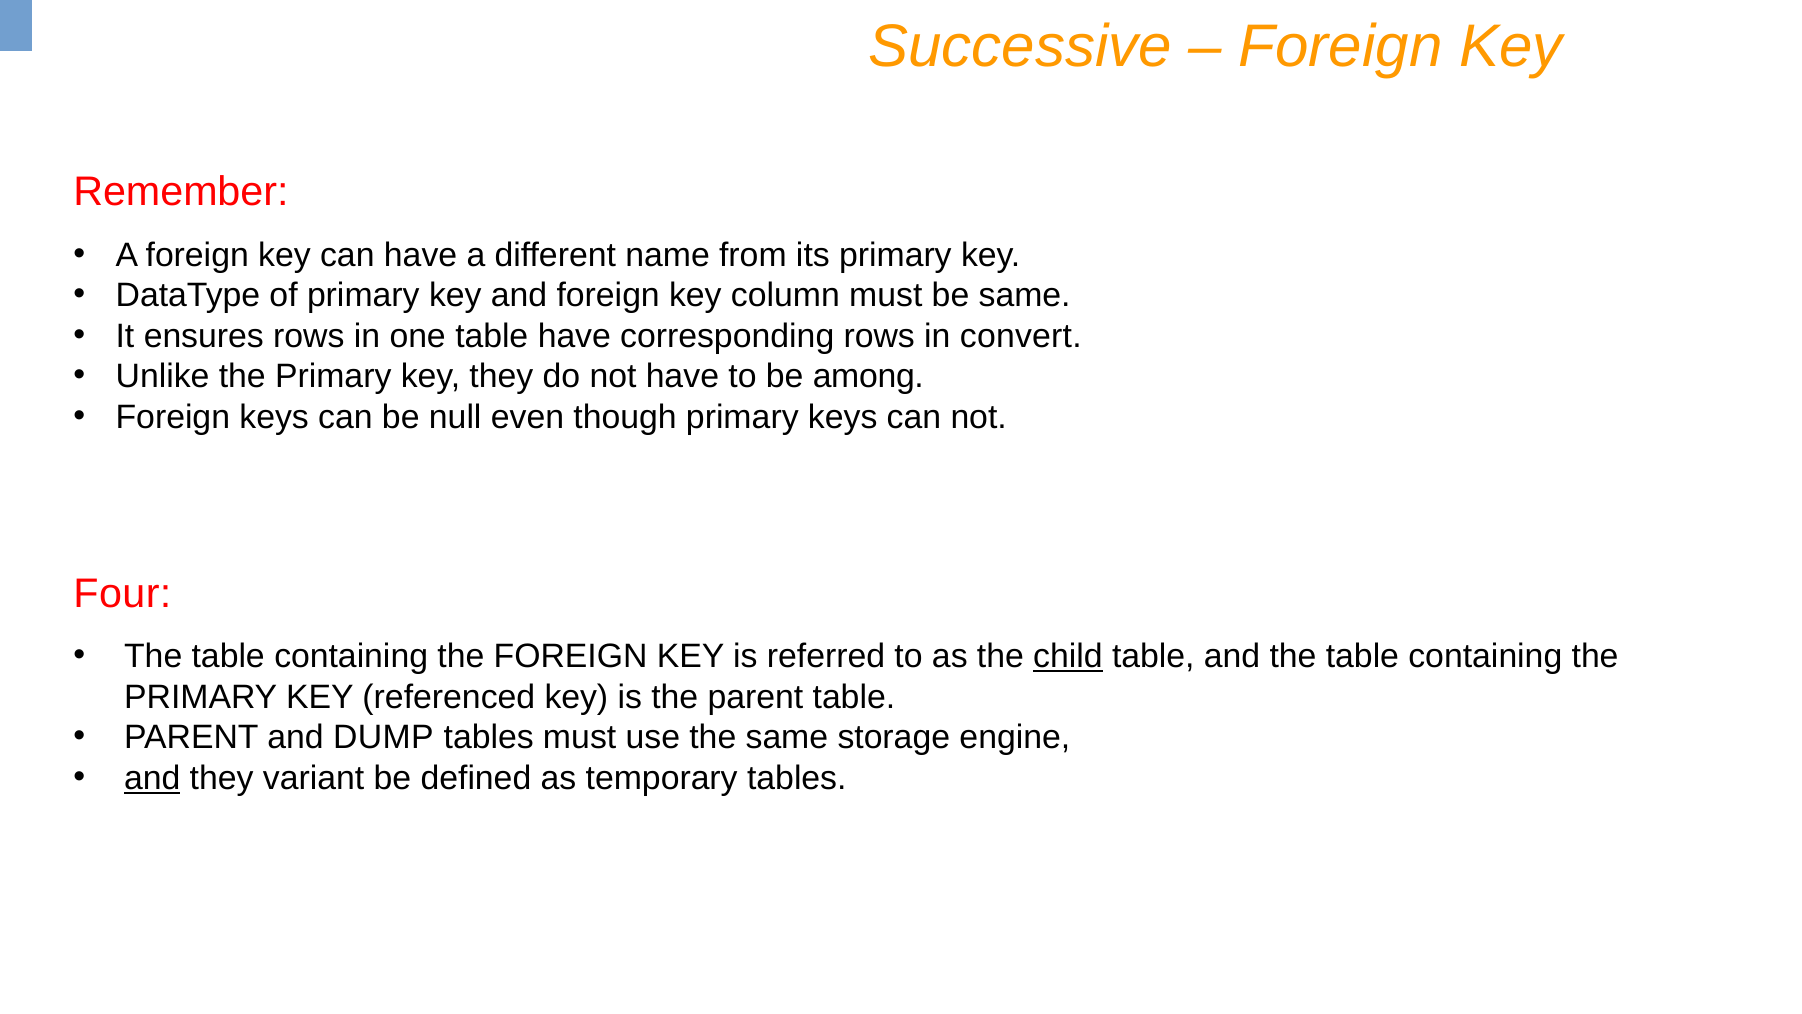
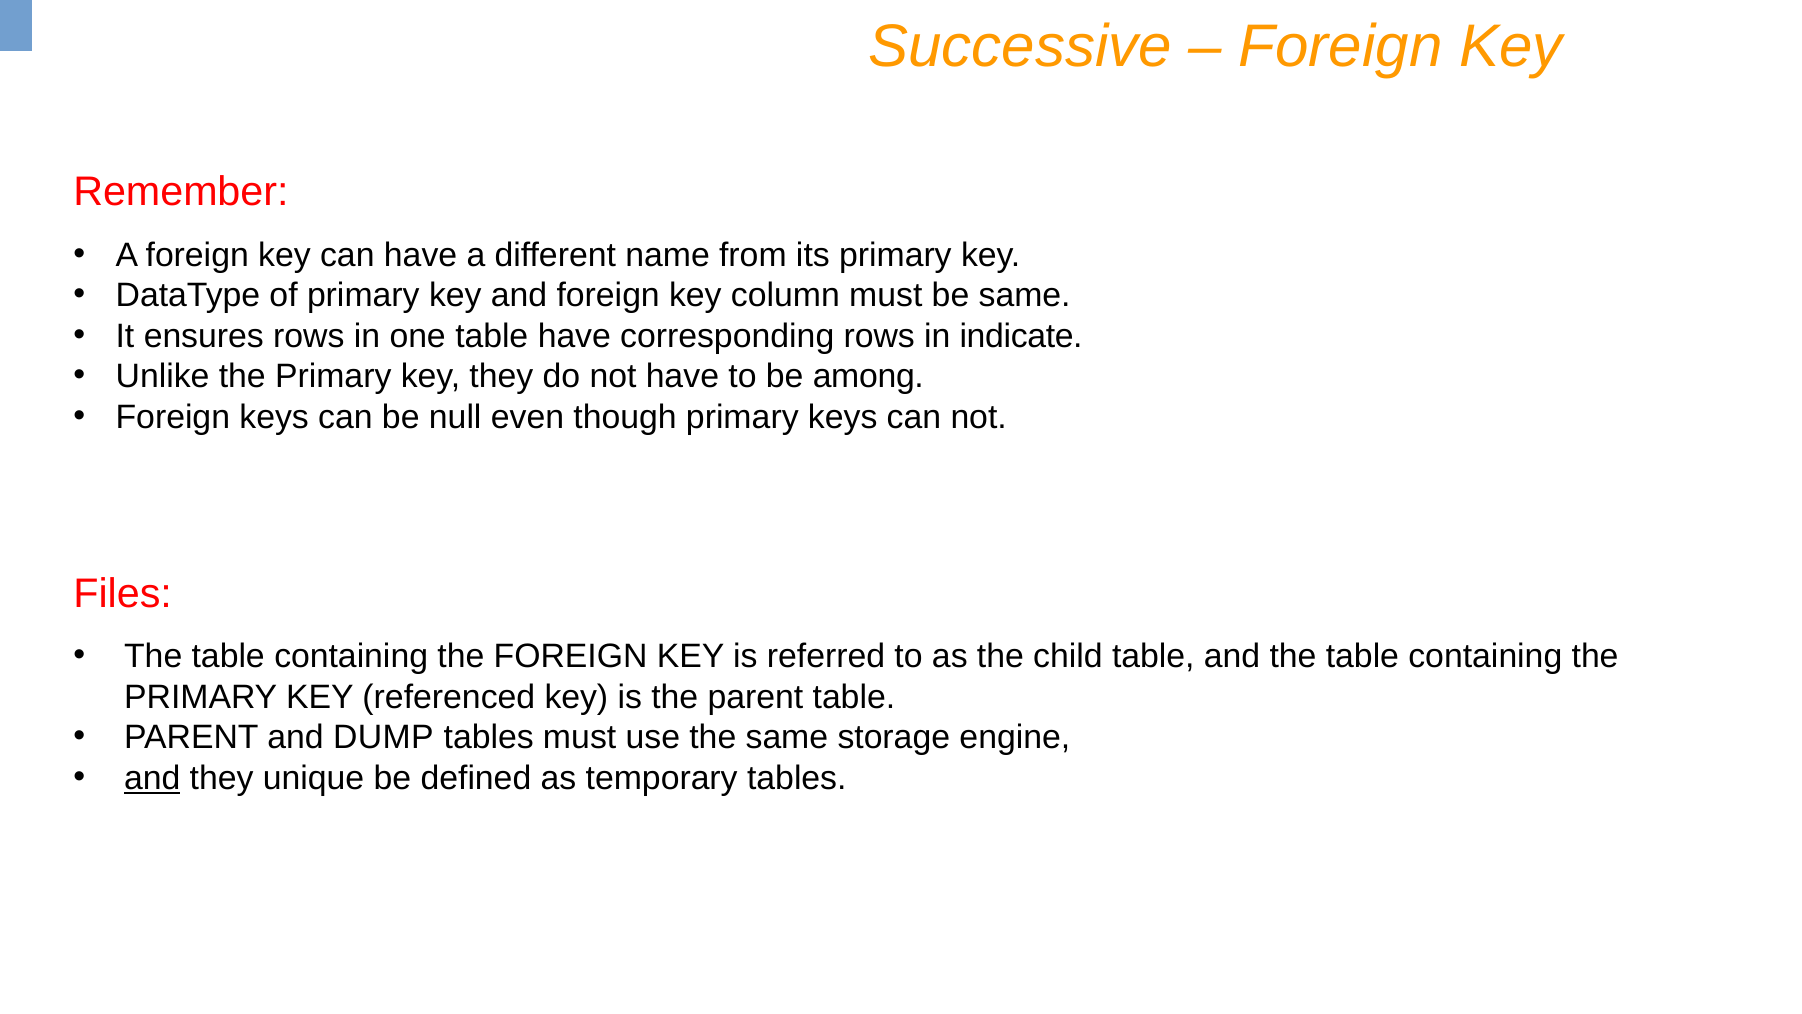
convert: convert -> indicate
Four: Four -> Files
child underline: present -> none
variant: variant -> unique
